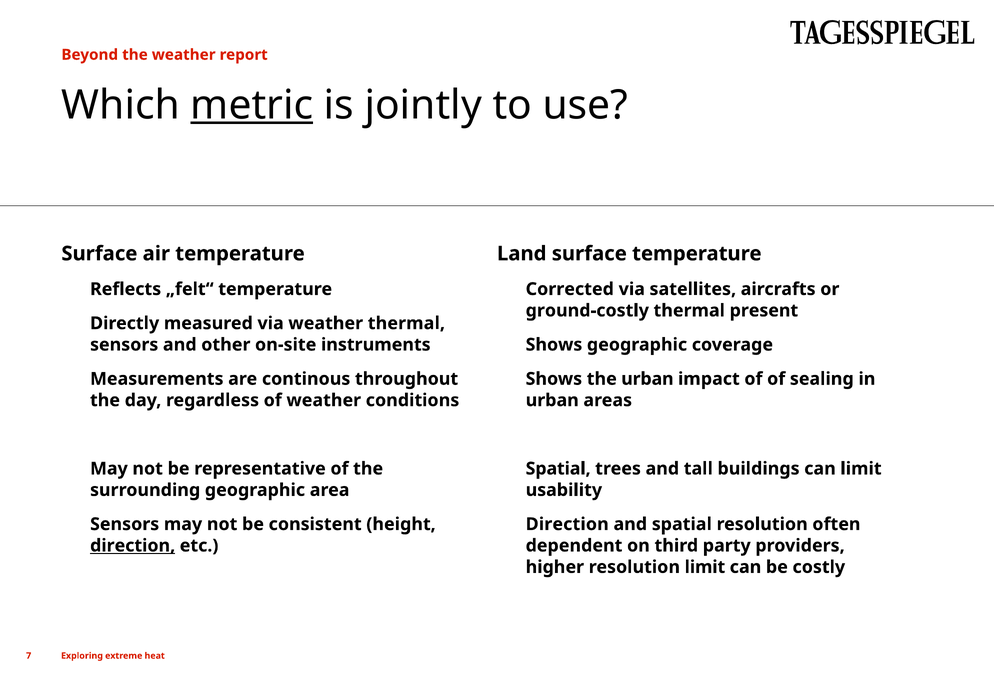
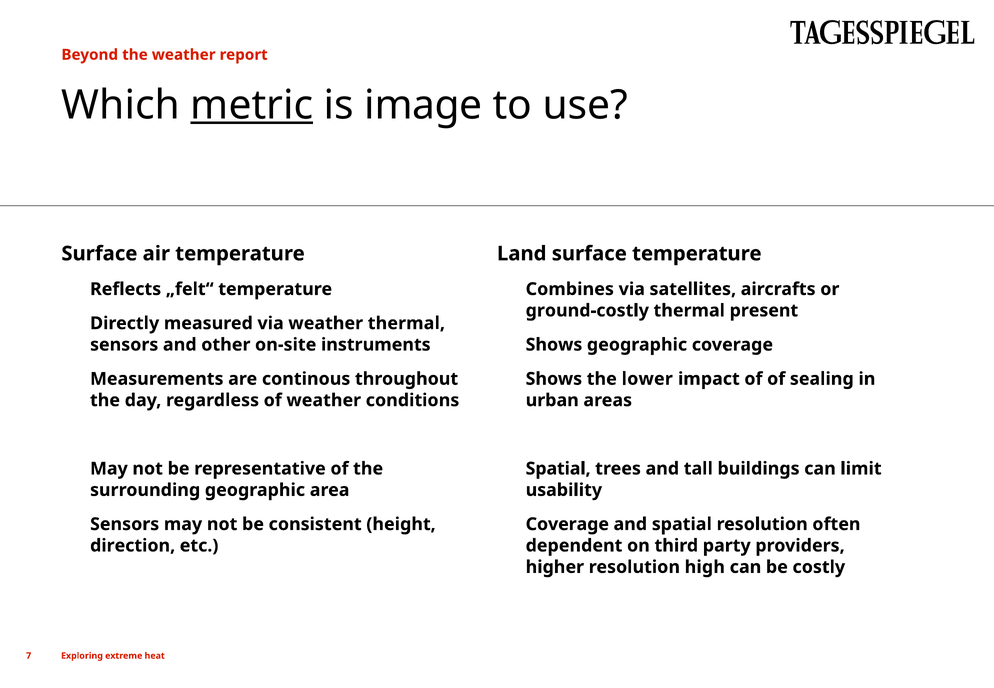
jointly: jointly -> image
Corrected: Corrected -> Combines
the urban: urban -> lower
Direction at (567, 524): Direction -> Coverage
direction at (133, 546) underline: present -> none
resolution limit: limit -> high
